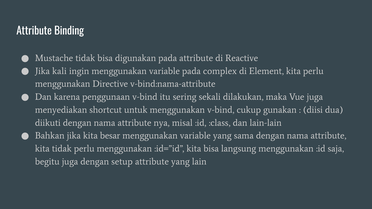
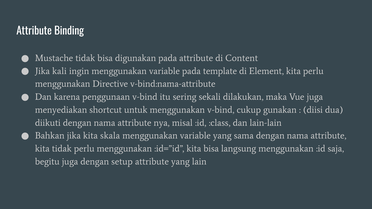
Reactive: Reactive -> Content
complex: complex -> template
besar: besar -> skala
